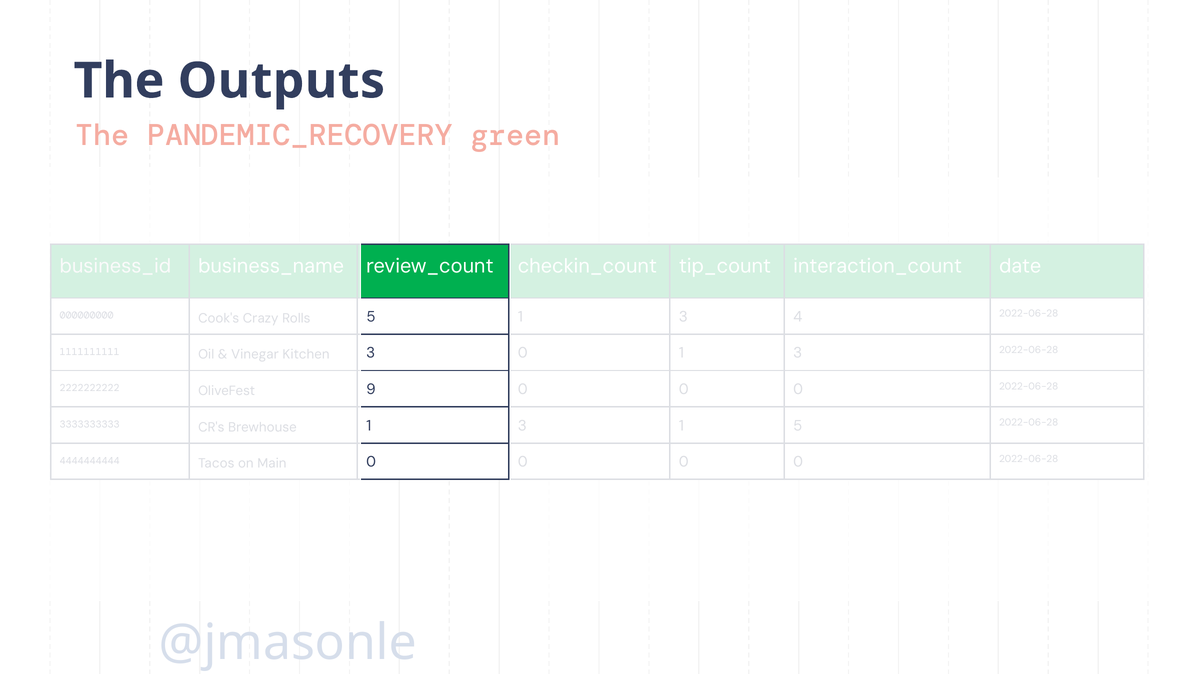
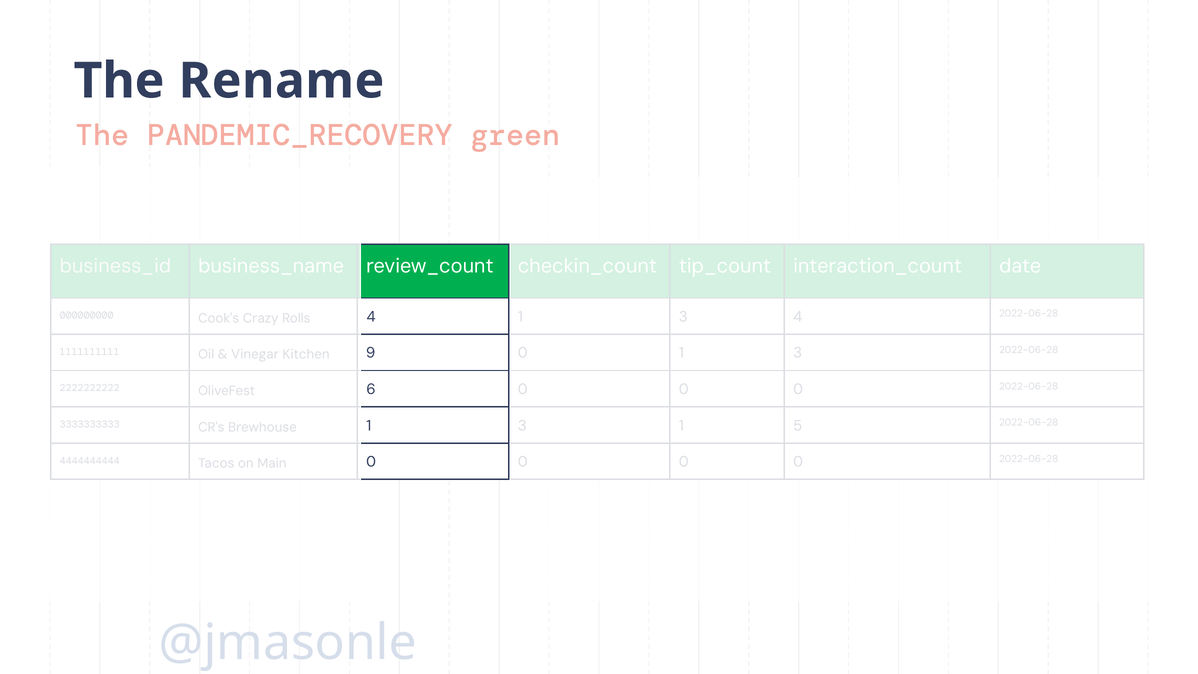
Outputs: Outputs -> Rename
5 at (371, 317): 5 -> 4
3 at (371, 353): 3 -> 9
9: 9 -> 6
